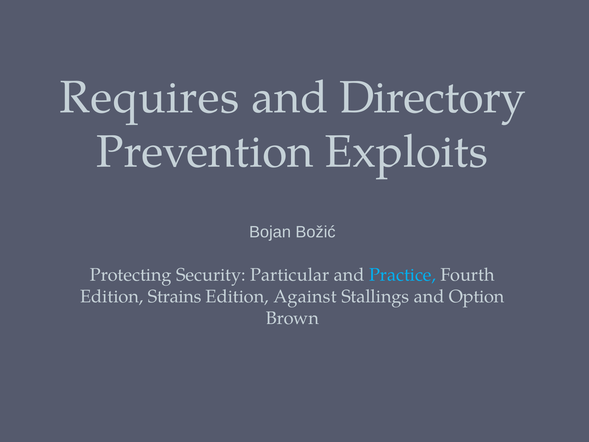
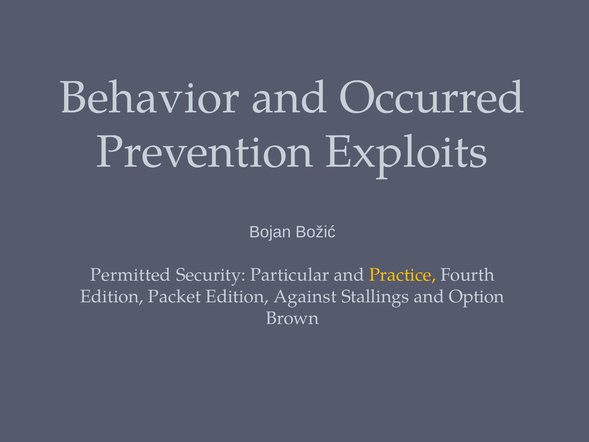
Requires: Requires -> Behavior
Directory: Directory -> Occurred
Protecting: Protecting -> Permitted
Practice colour: light blue -> yellow
Strains: Strains -> Packet
